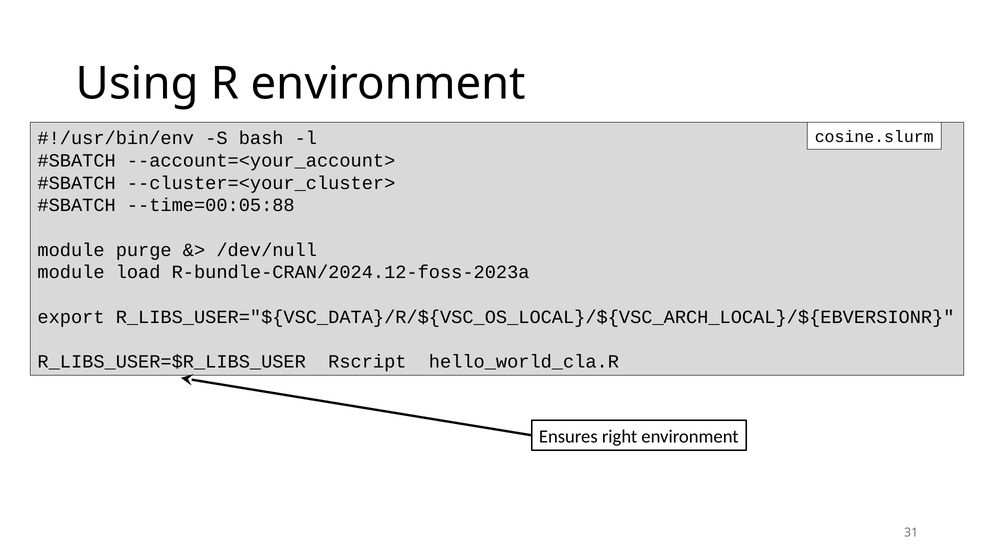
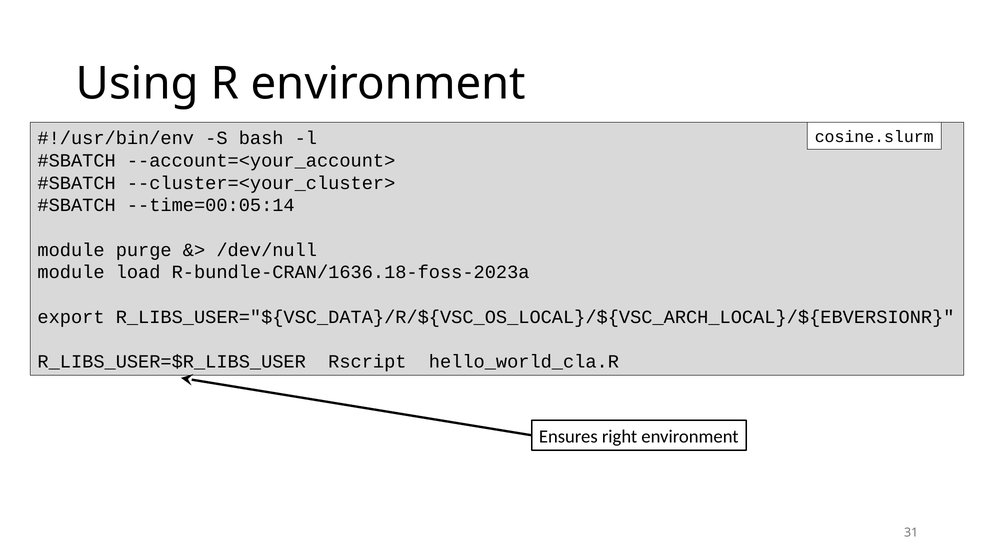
--time=00:05:88: --time=00:05:88 -> --time=00:05:14
R-bundle-CRAN/2024.12-foss-2023a: R-bundle-CRAN/2024.12-foss-2023a -> R-bundle-CRAN/1636.18-foss-2023a
